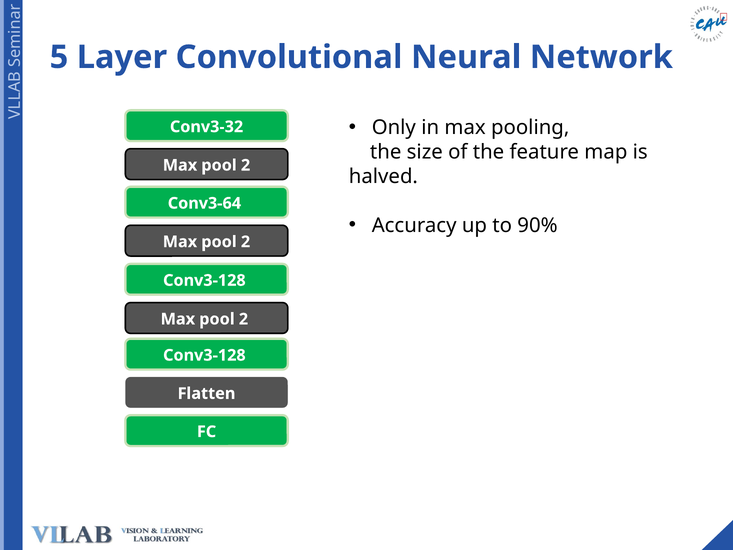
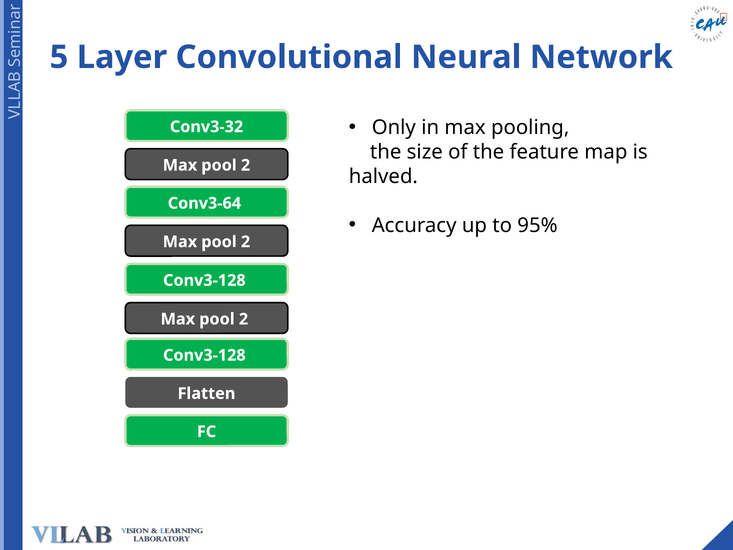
90%: 90% -> 95%
